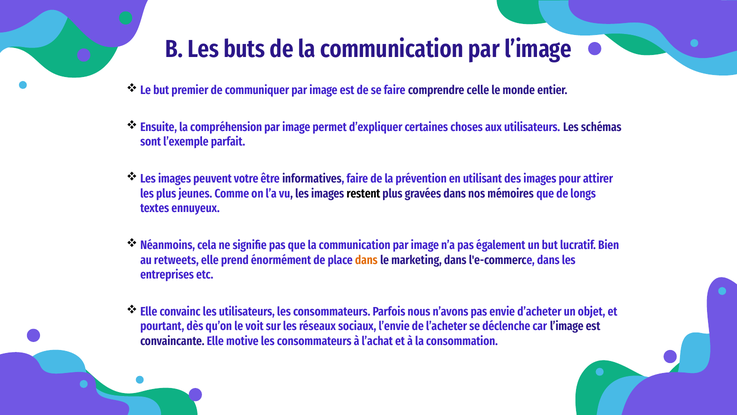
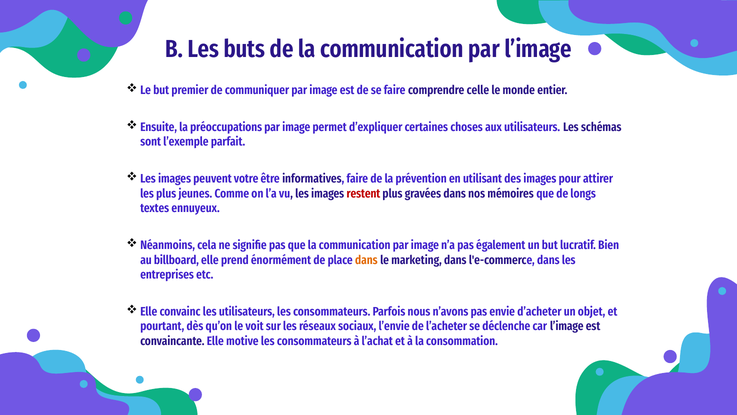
compréhension: compréhension -> préoccupations
restent colour: black -> red
retweets: retweets -> billboard
